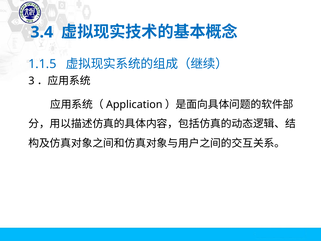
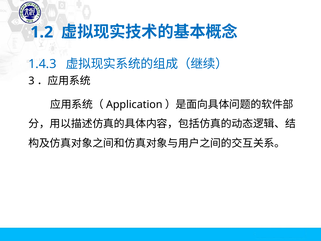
3.4: 3.4 -> 1.2
1.1.5: 1.1.5 -> 1.4.3
